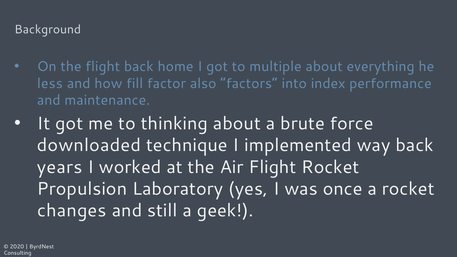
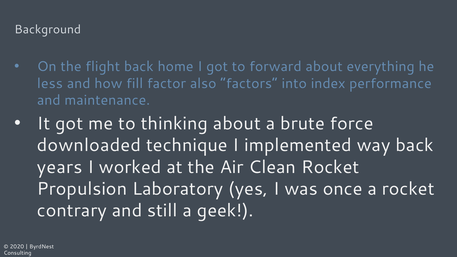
multiple: multiple -> forward
Air Flight: Flight -> Clean
changes: changes -> contrary
